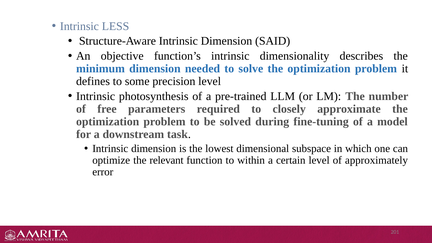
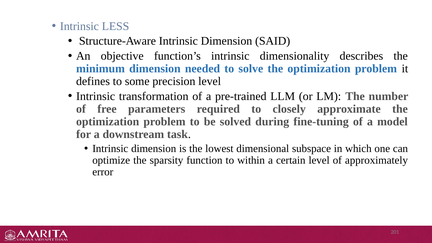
photosynthesis: photosynthesis -> transformation
relevant: relevant -> sparsity
